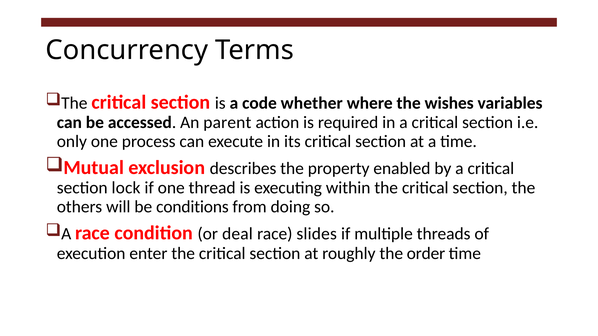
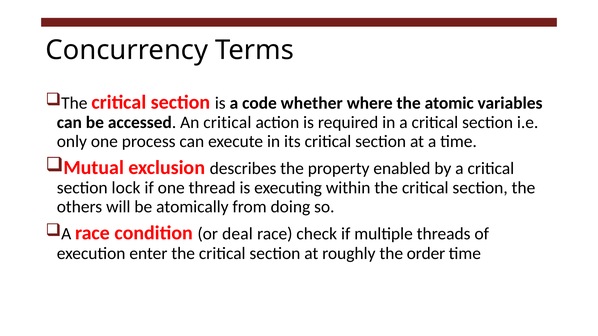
wishes: wishes -> atomic
An parent: parent -> critical
conditions: conditions -> atomically
slides: slides -> check
